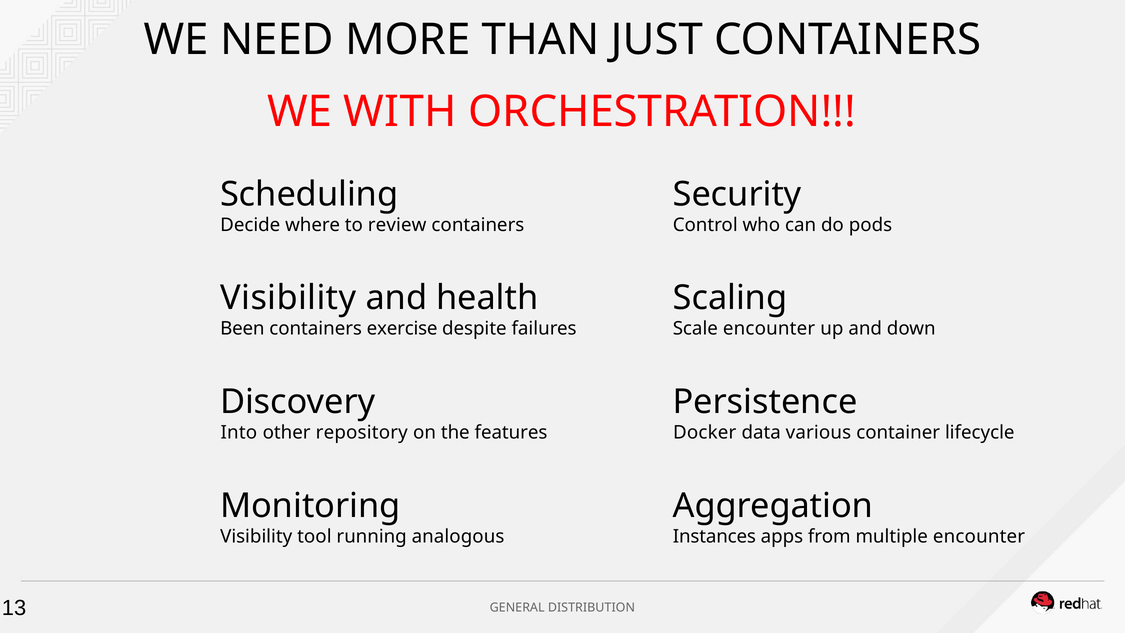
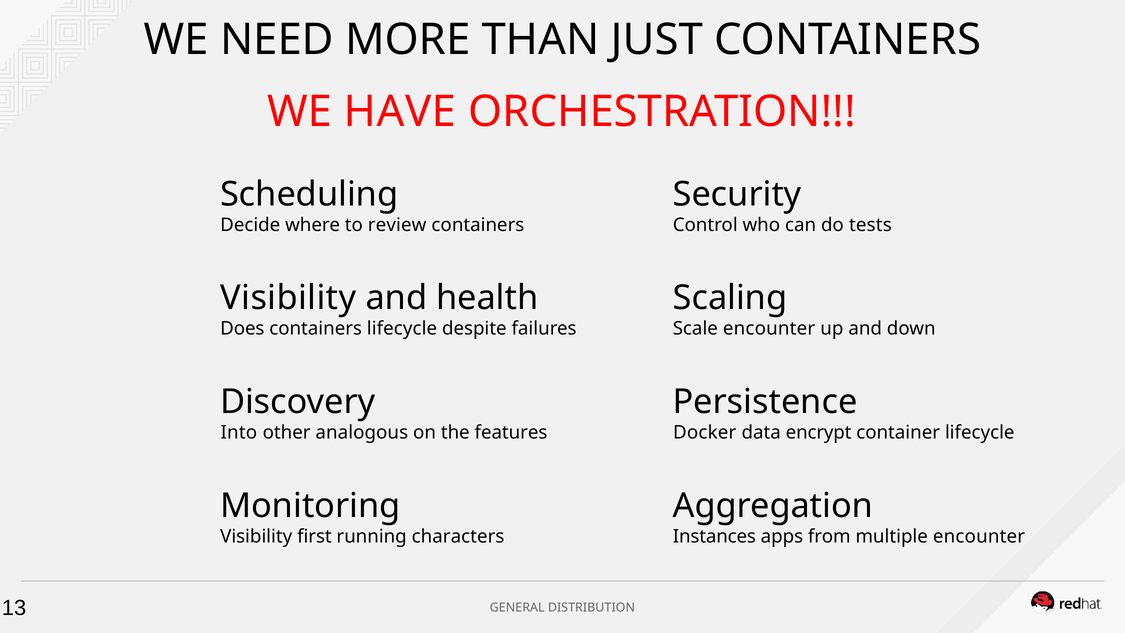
WITH: WITH -> HAVE
pods: pods -> tests
Been: Been -> Does
containers exercise: exercise -> lifecycle
repository: repository -> analogous
various: various -> encrypt
tool: tool -> first
analogous: analogous -> characters
